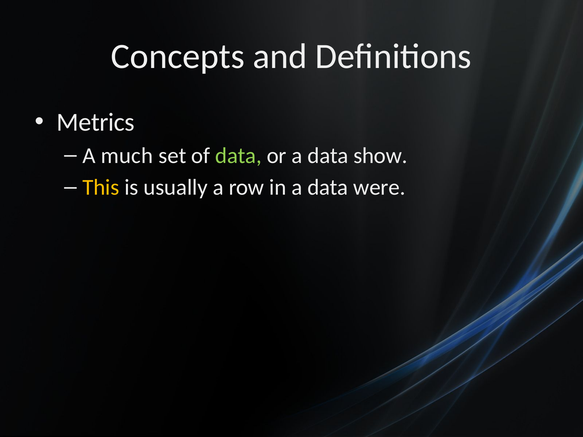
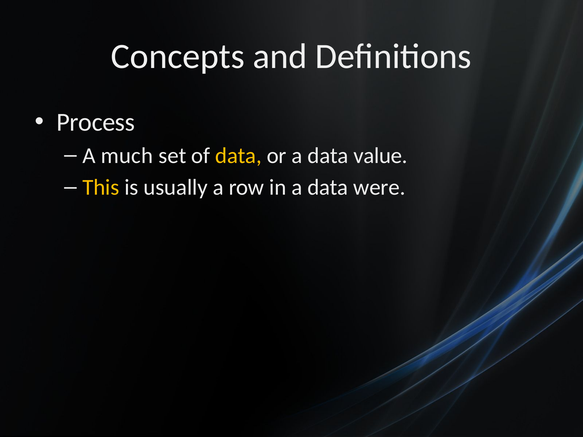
Metrics: Metrics -> Process
data at (239, 156) colour: light green -> yellow
show: show -> value
